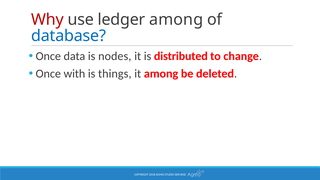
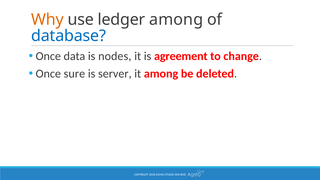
Why colour: red -> orange
distributed: distributed -> agreement
with: with -> sure
things: things -> server
